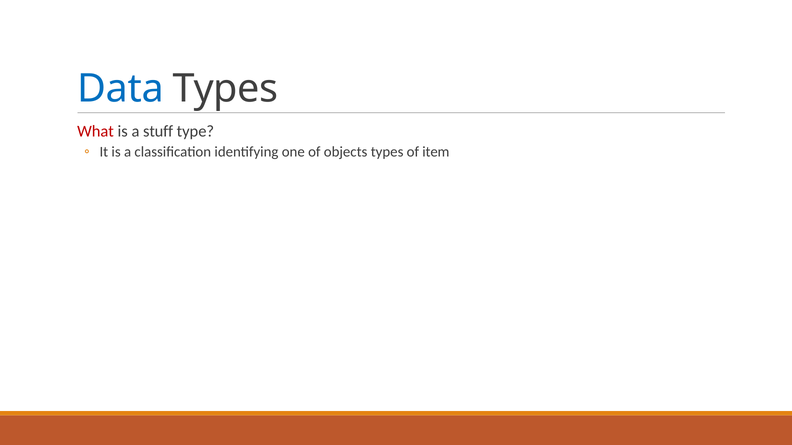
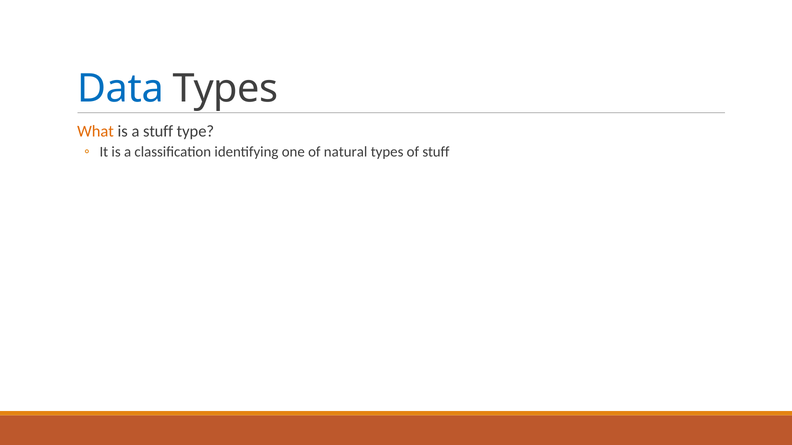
What colour: red -> orange
objects: objects -> natural
of item: item -> stuff
